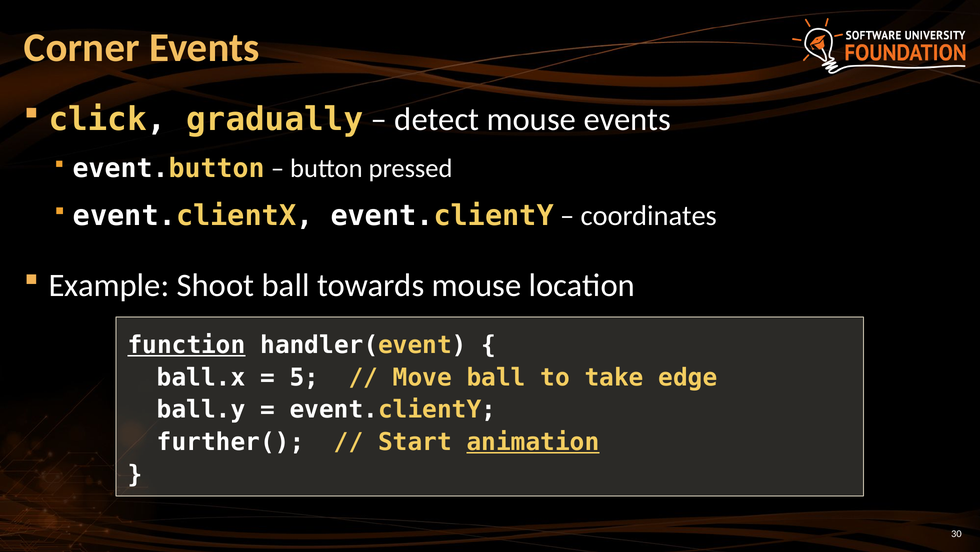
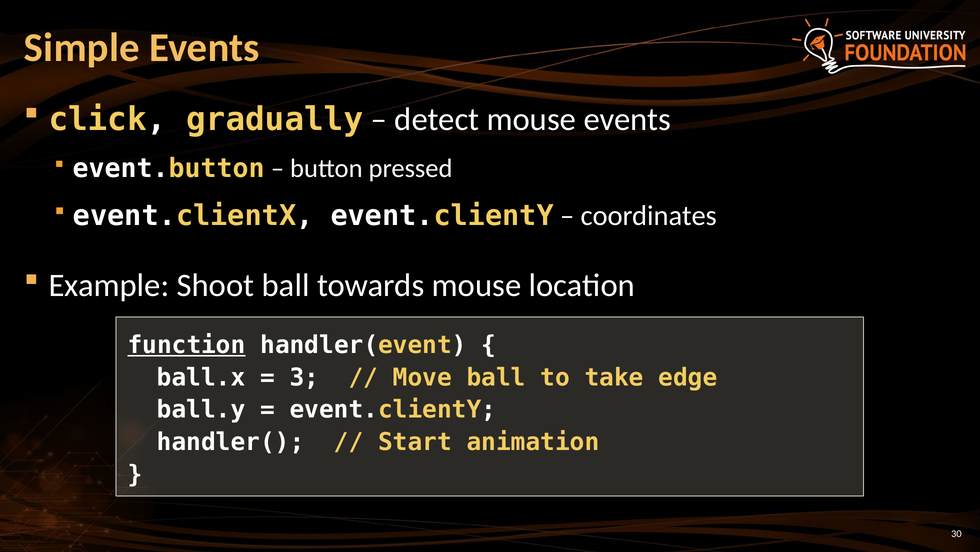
Corner: Corner -> Simple
5: 5 -> 3
further(: further( -> handler(
animation underline: present -> none
